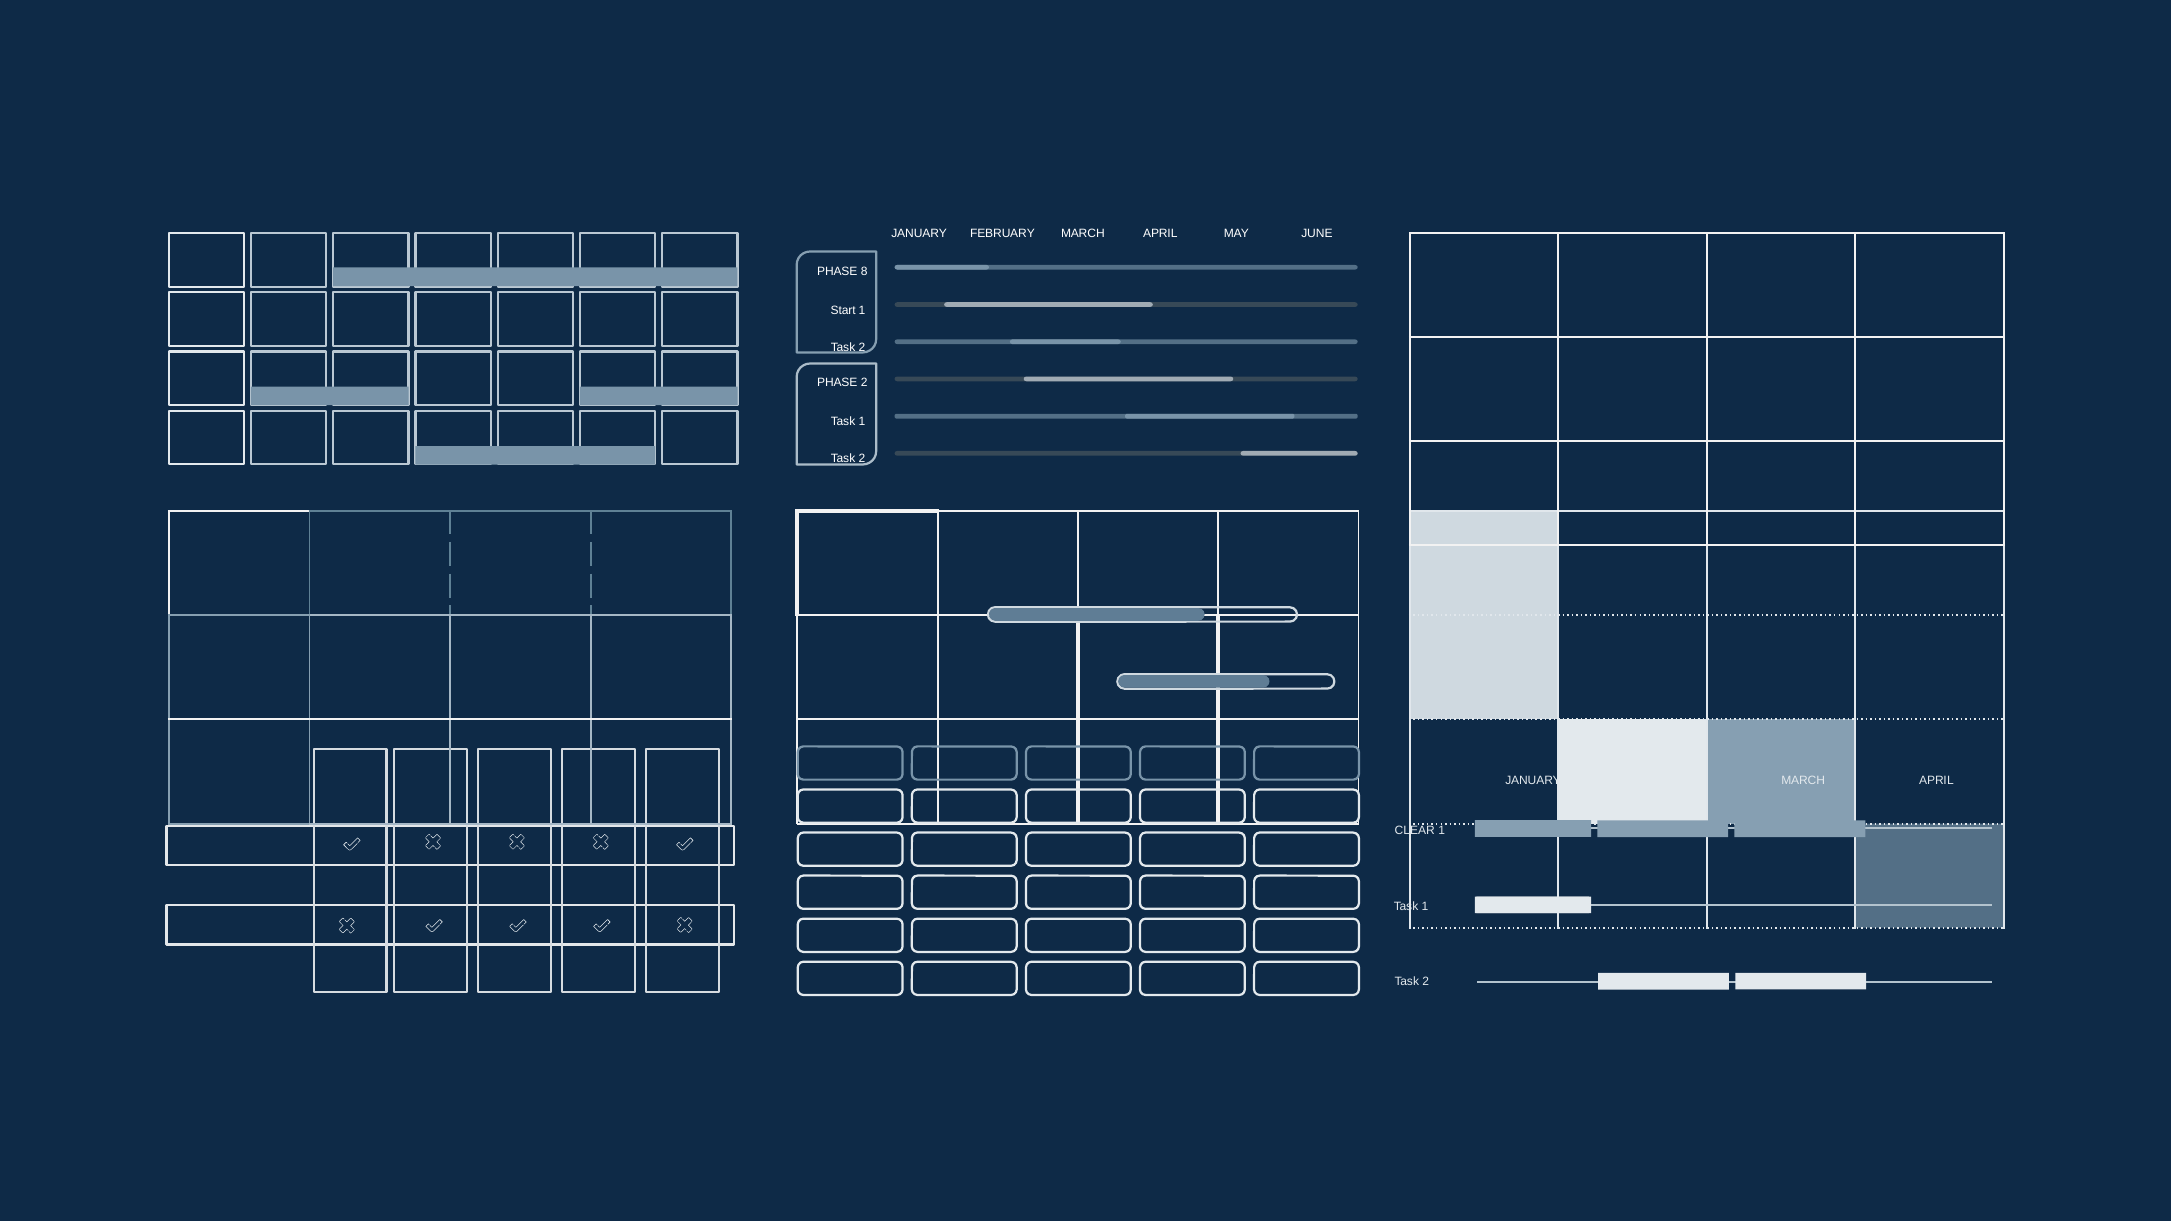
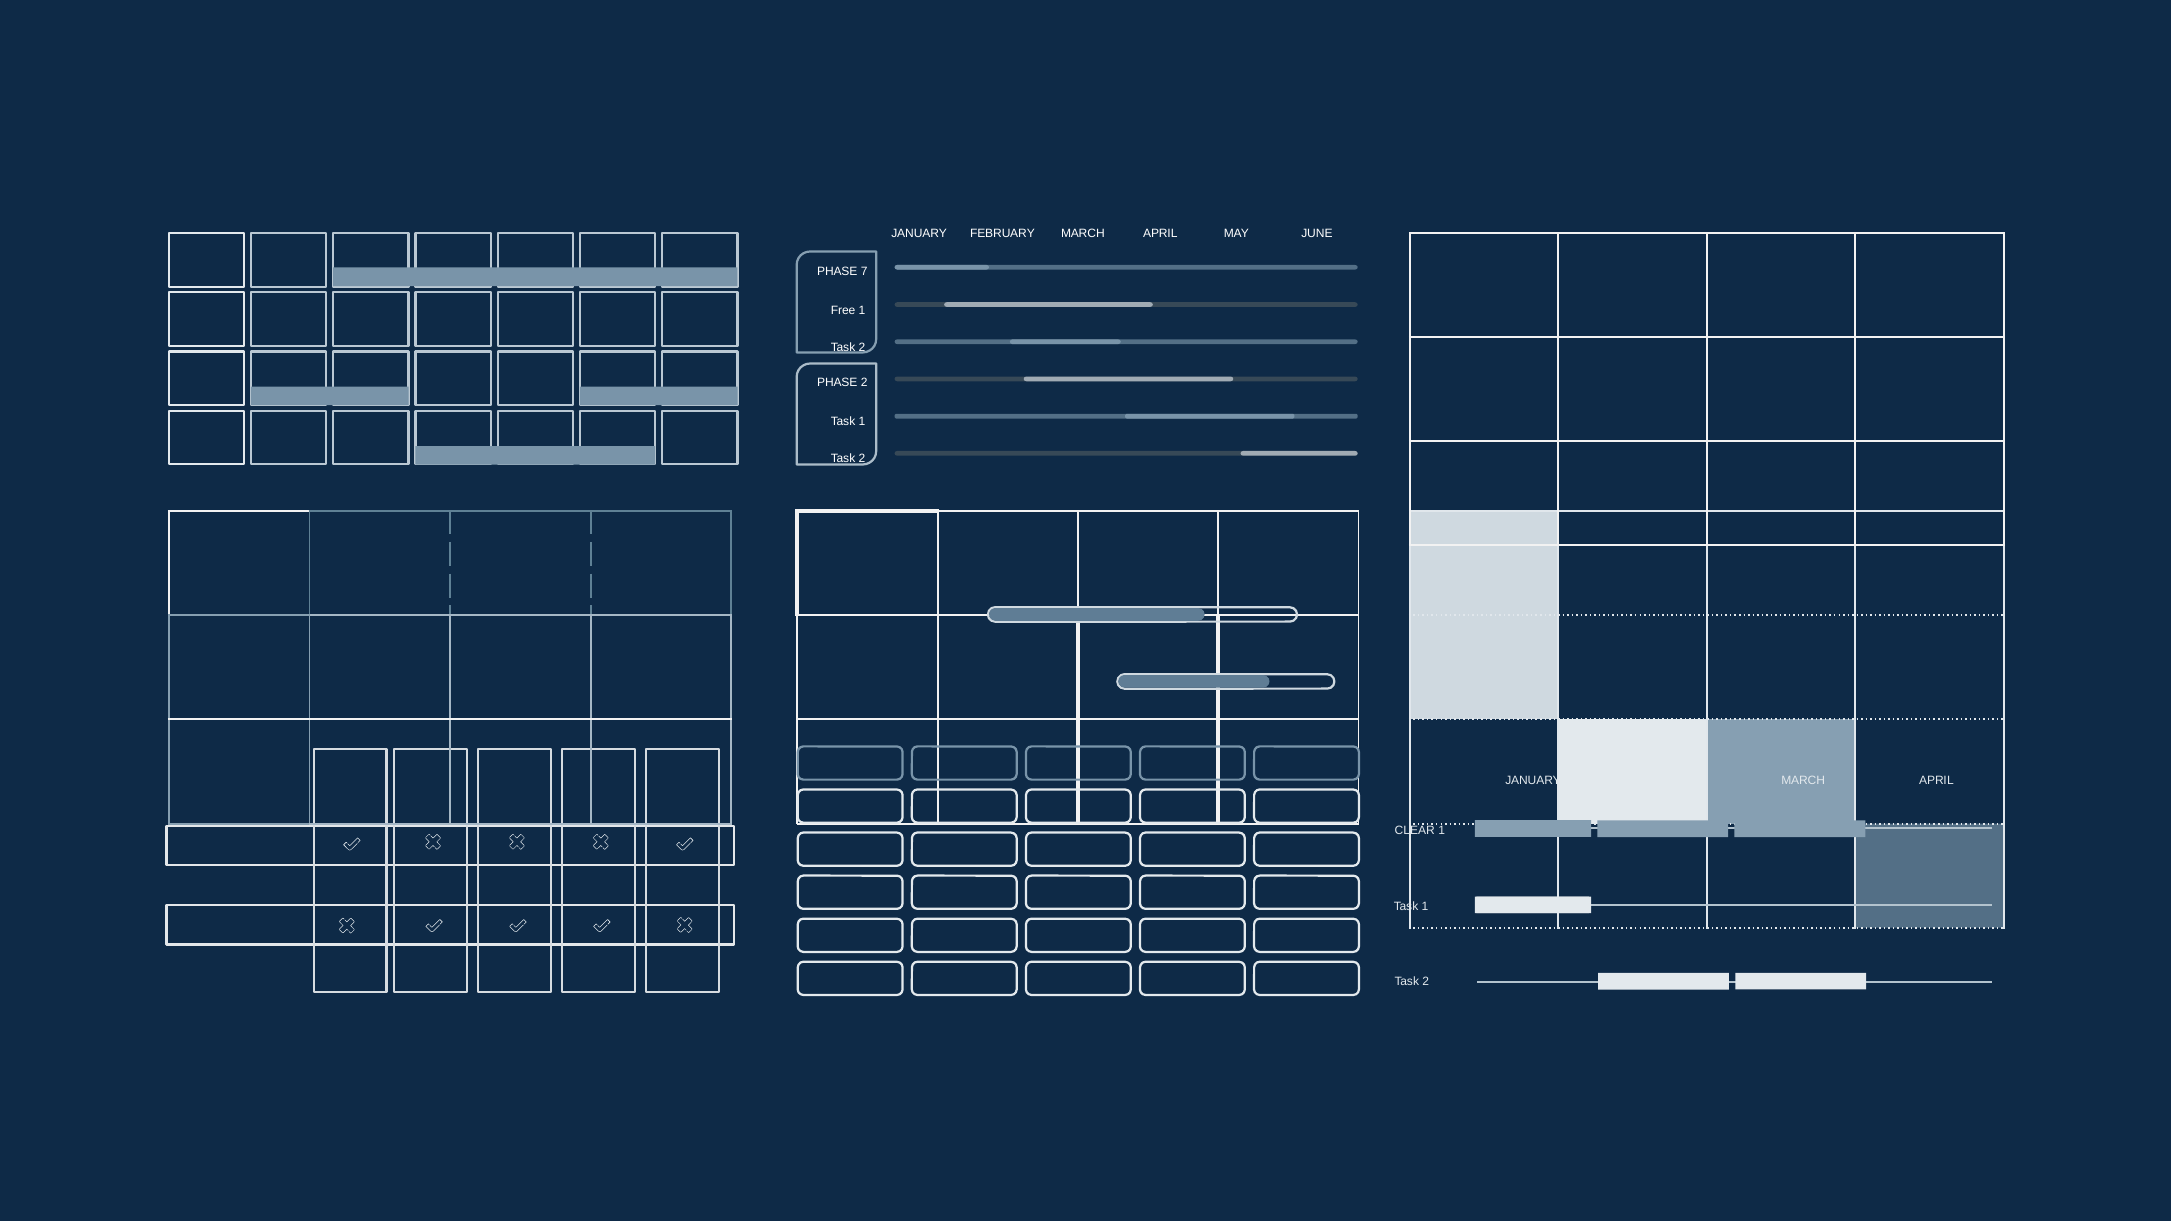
8: 8 -> 7
Start: Start -> Free
